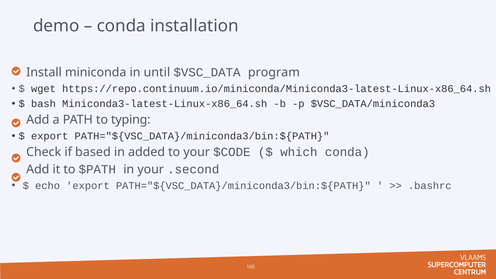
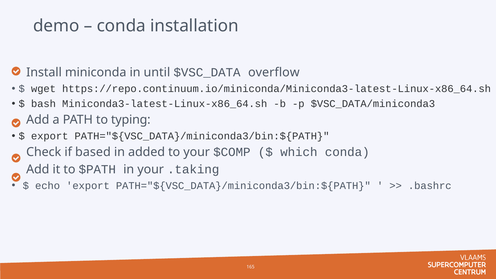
program: program -> overflow
$CODE: $CODE -> $COMP
.second: .second -> .taking
